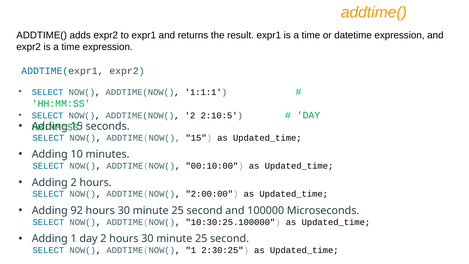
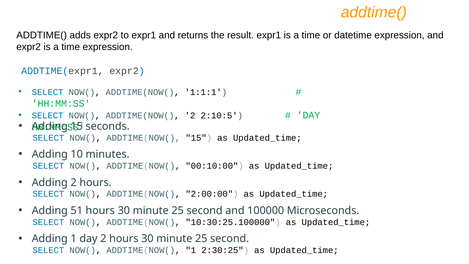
92: 92 -> 51
